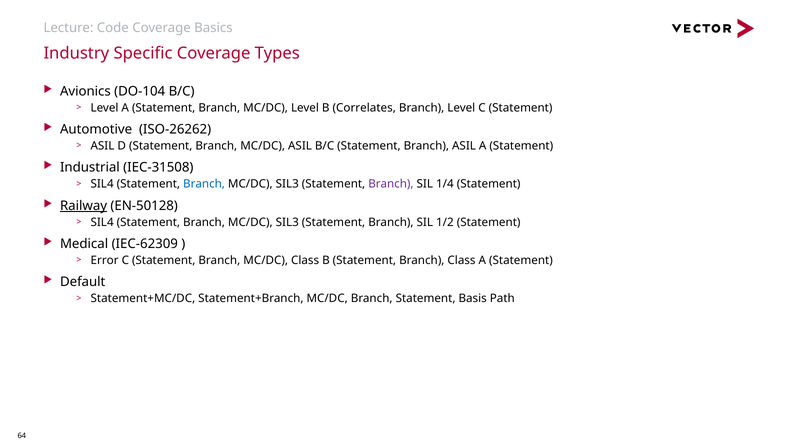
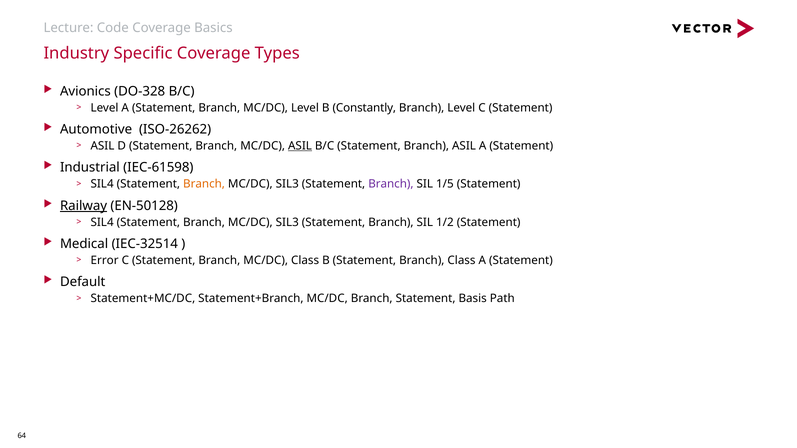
DO-104: DO-104 -> DO-328
Correlates: Correlates -> Constantly
ASIL at (300, 146) underline: none -> present
IEC-31508: IEC-31508 -> IEC-61598
Branch at (204, 184) colour: blue -> orange
1/4: 1/4 -> 1/5
IEC-62309: IEC-62309 -> IEC-32514
